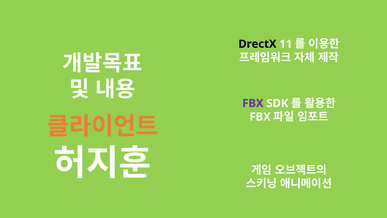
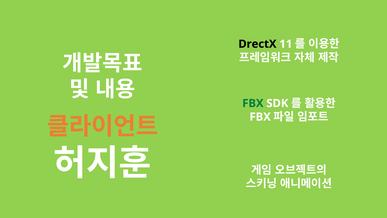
FBX at (253, 103) colour: purple -> green
